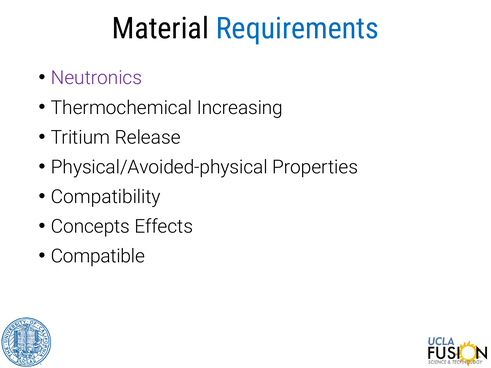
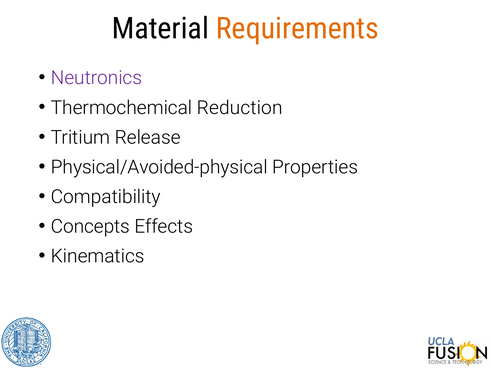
Requirements colour: blue -> orange
Increasing: Increasing -> Reduction
Compatible: Compatible -> Kinematics
